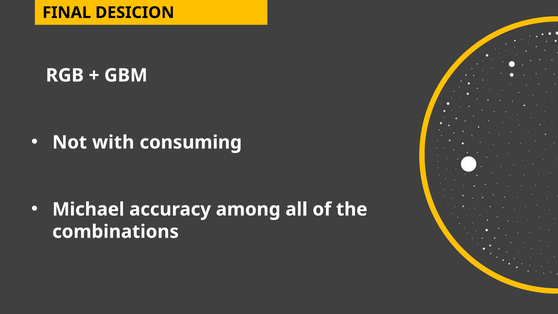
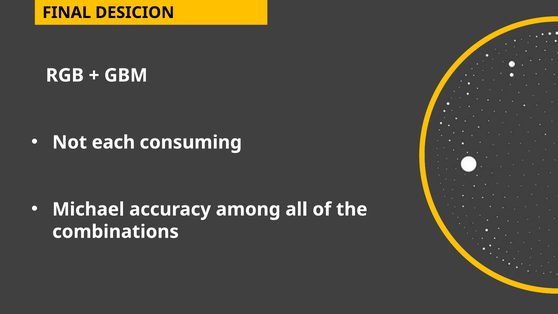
with: with -> each
